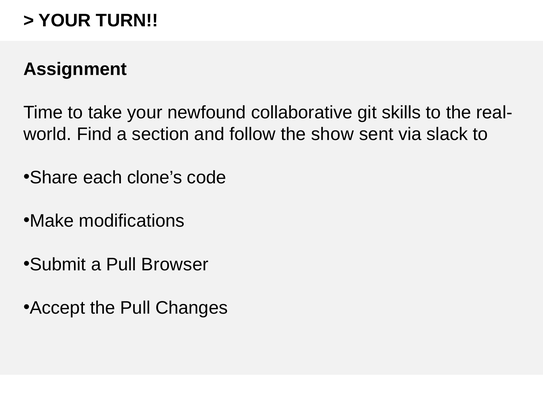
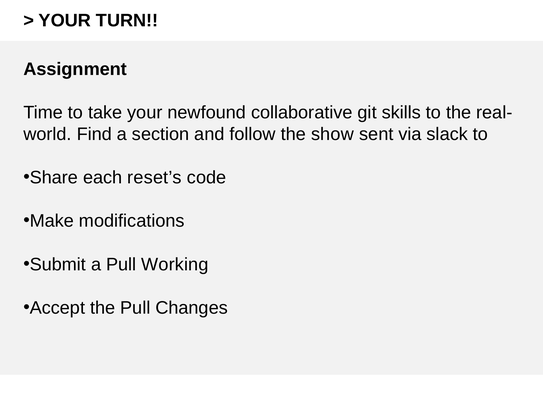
clone’s: clone’s -> reset’s
Browser: Browser -> Working
